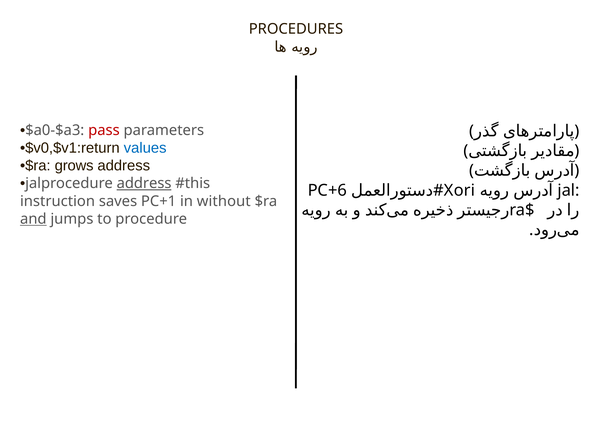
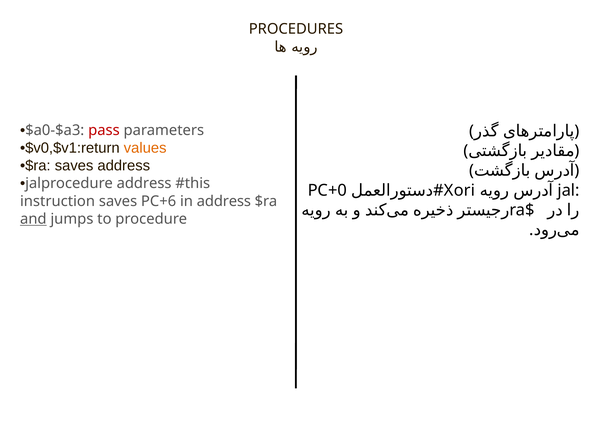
values colour: blue -> orange
•$ra grows: grows -> saves
address at (144, 183) underline: present -> none
PC+6: PC+6 -> PC+0
PC+1: PC+1 -> PC+6
in without: without -> address
